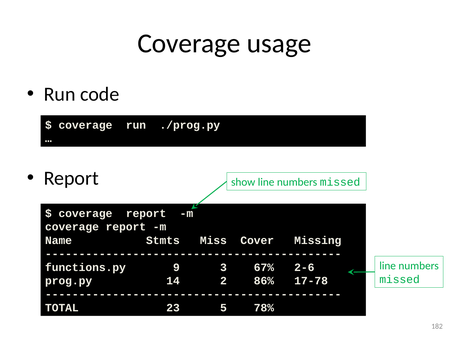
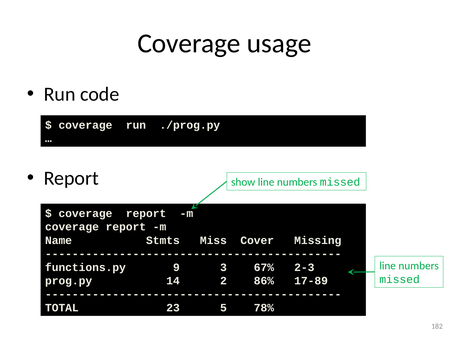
2-6: 2-6 -> 2-3
17-78: 17-78 -> 17-89
